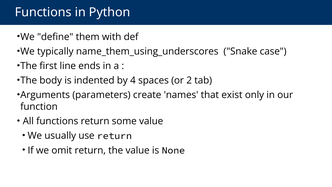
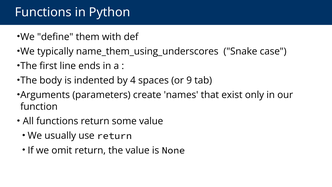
2: 2 -> 9
